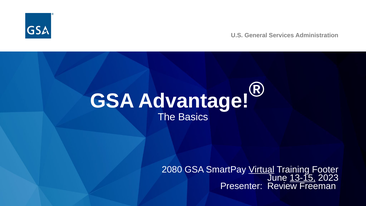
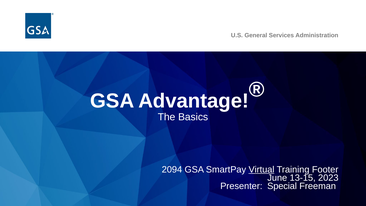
2080: 2080 -> 2094
13-15 underline: present -> none
Review: Review -> Special
